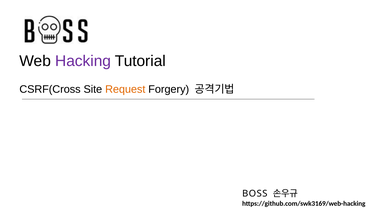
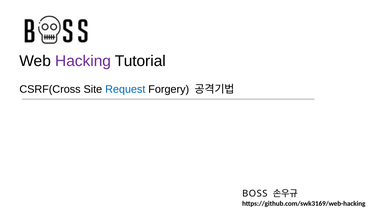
Request colour: orange -> blue
